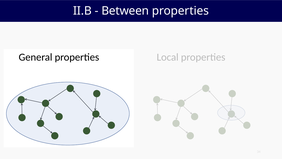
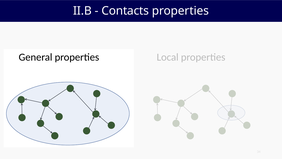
Between: Between -> Contacts
